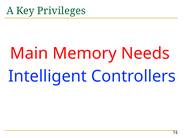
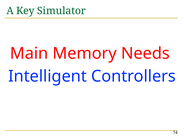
Privileges: Privileges -> Simulator
